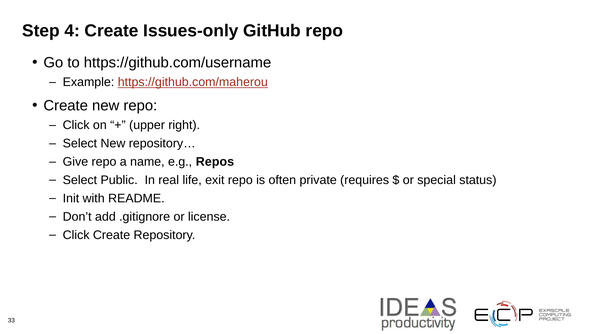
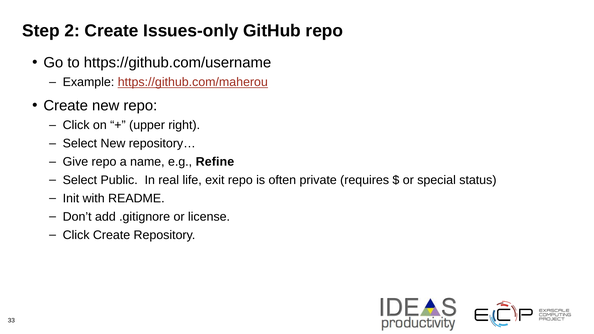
4: 4 -> 2
Repos: Repos -> Refine
